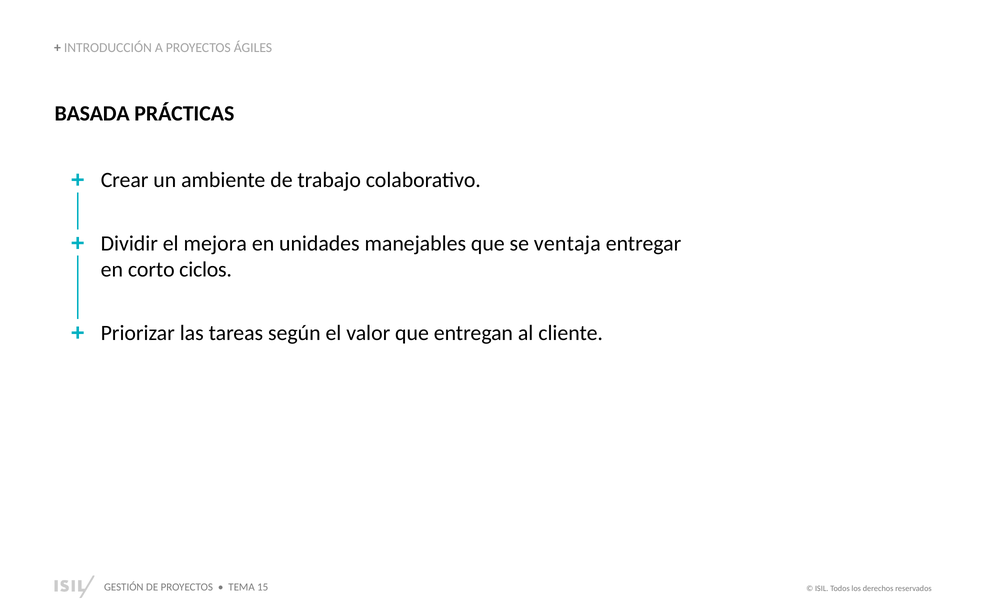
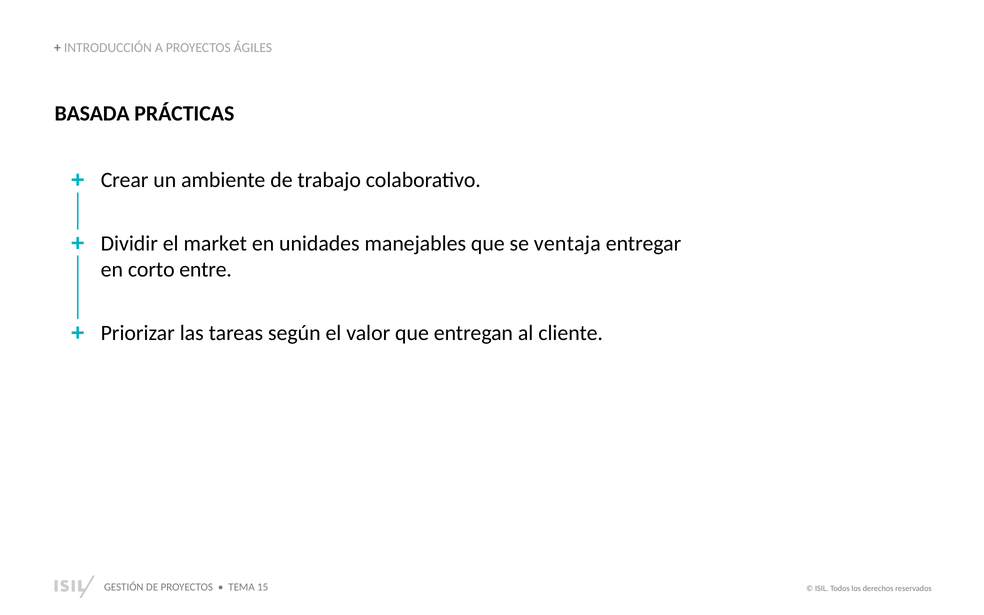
mejora: mejora -> market
ciclos: ciclos -> entre
